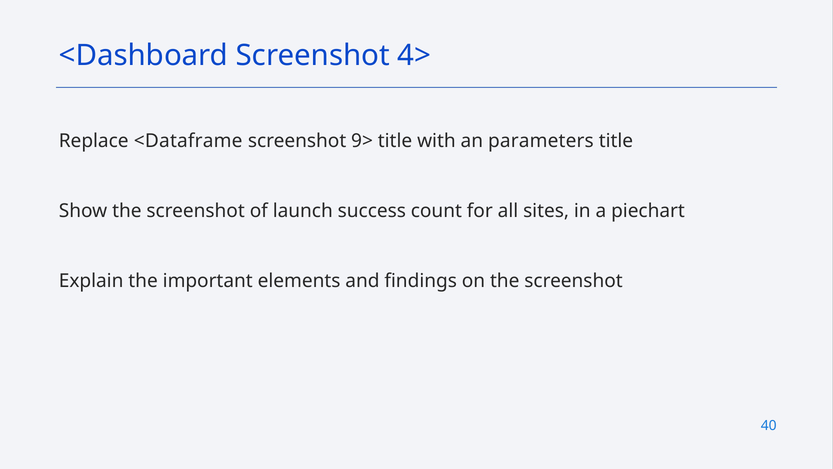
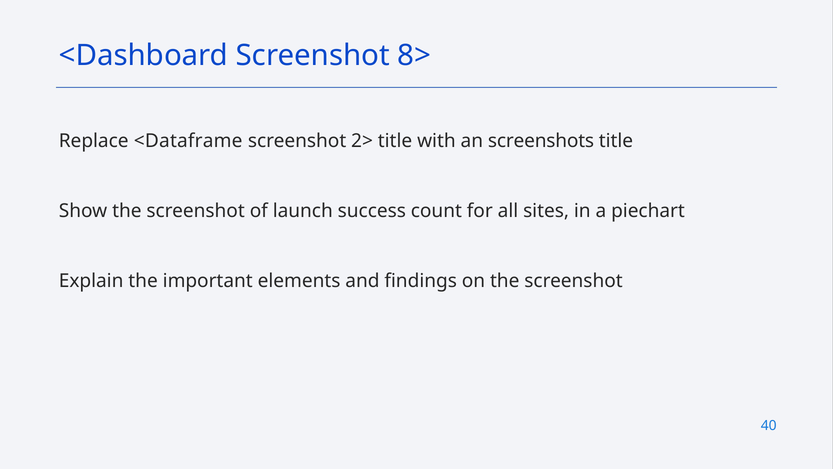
4>: 4> -> 8>
9>: 9> -> 2>
parameters: parameters -> screenshots
